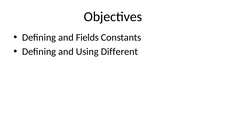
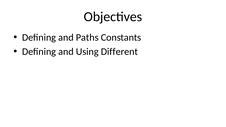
Fields: Fields -> Paths
